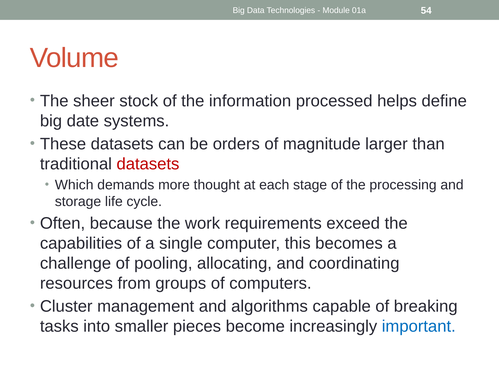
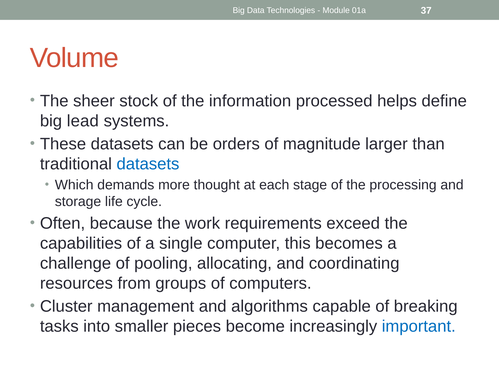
54: 54 -> 37
date: date -> lead
datasets at (148, 164) colour: red -> blue
